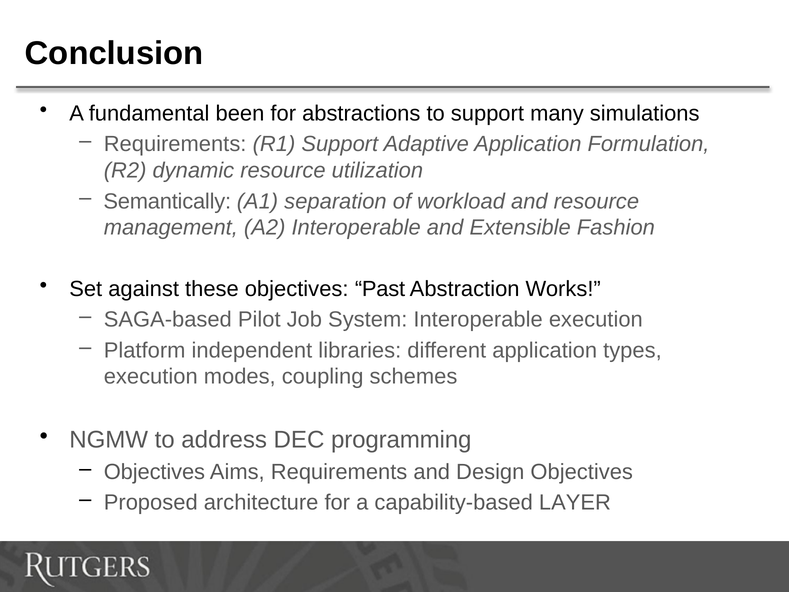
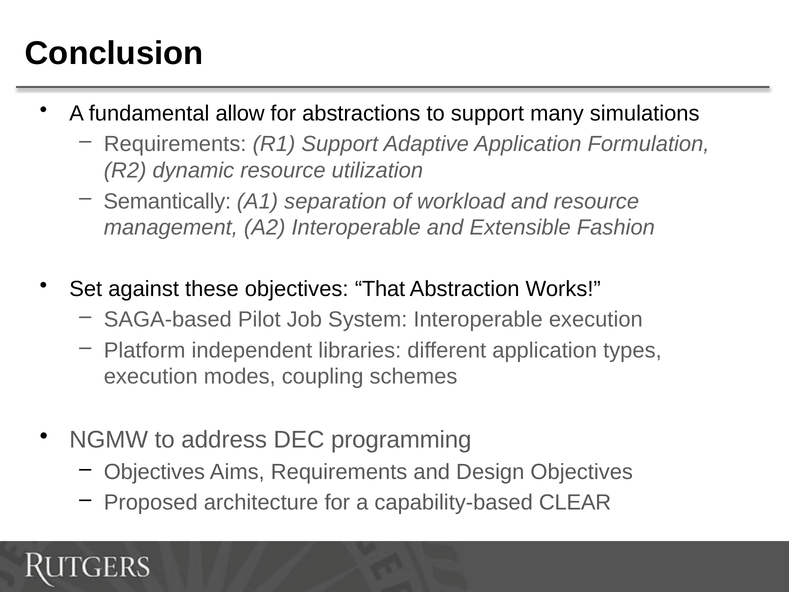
been: been -> allow
Past: Past -> That
LAYER: LAYER -> CLEAR
